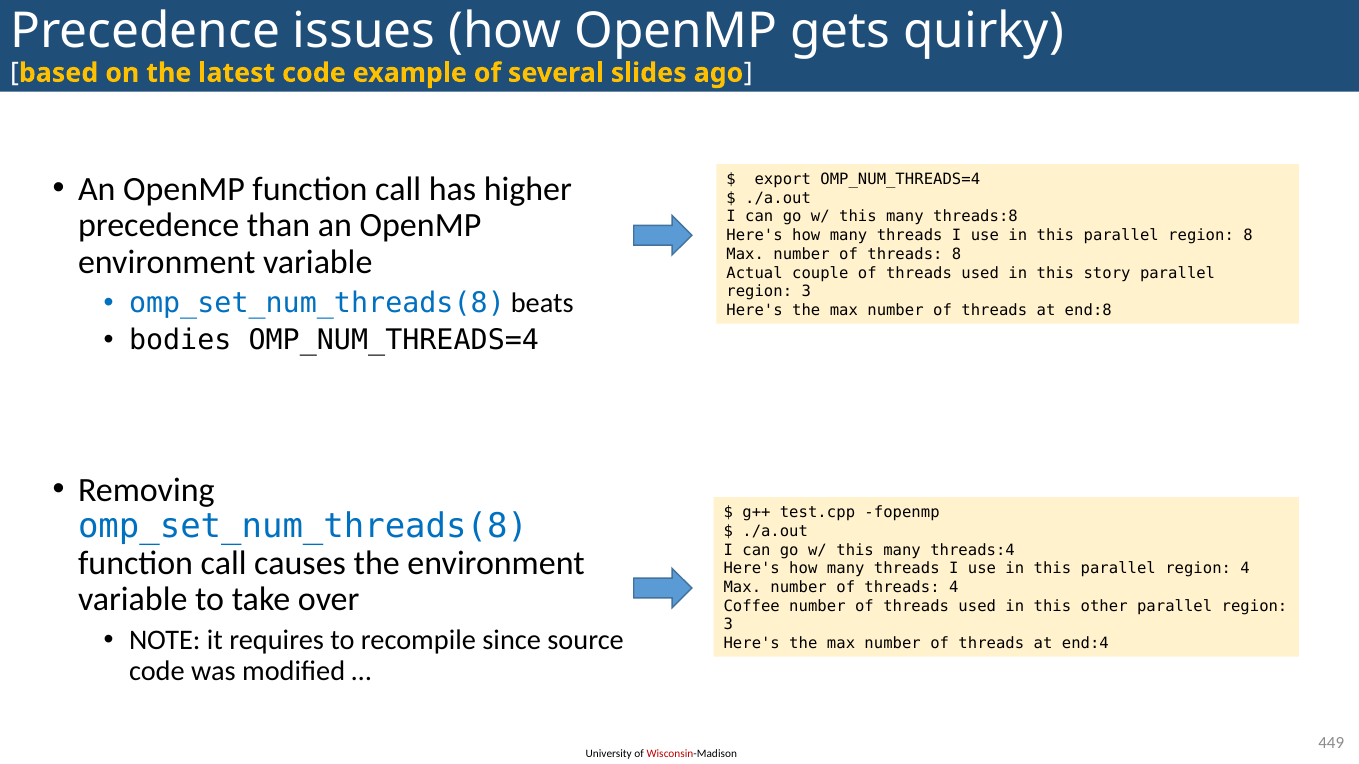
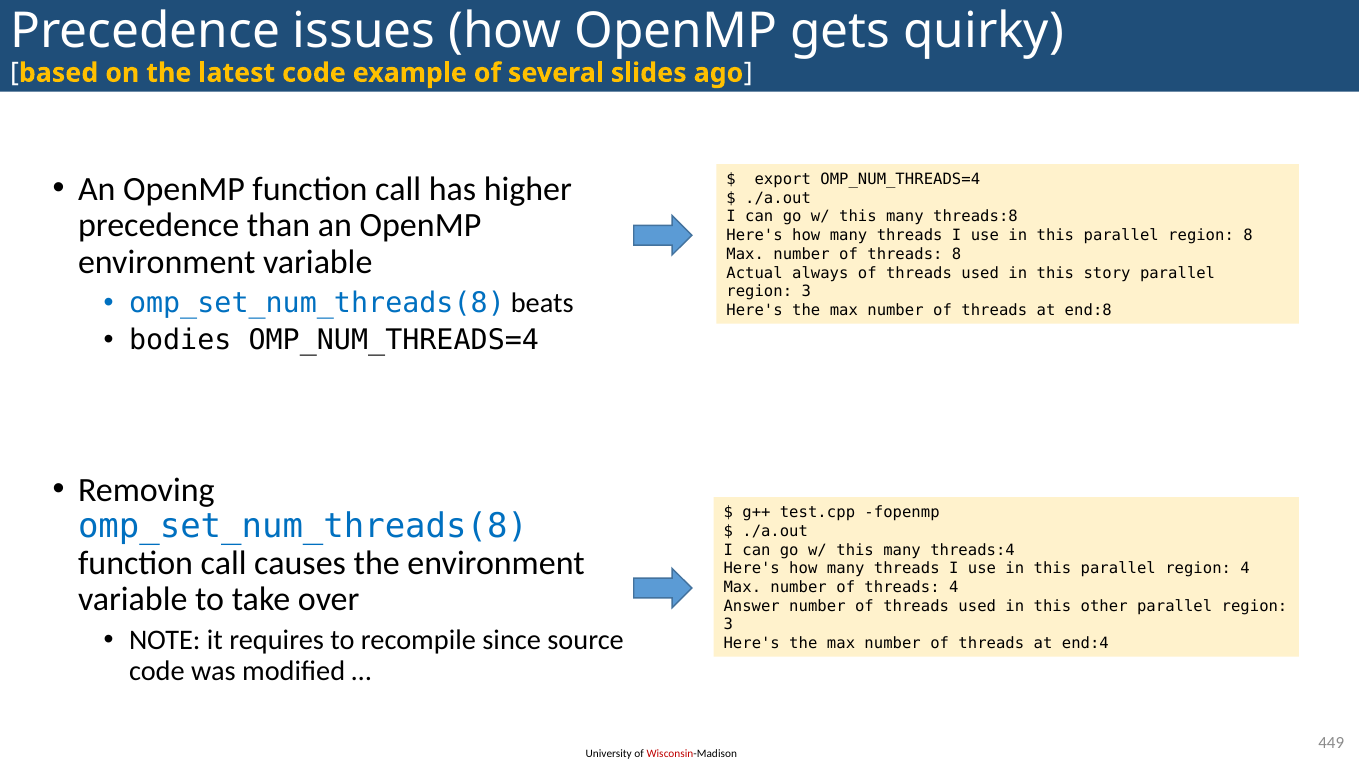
couple: couple -> always
Coffee: Coffee -> Answer
